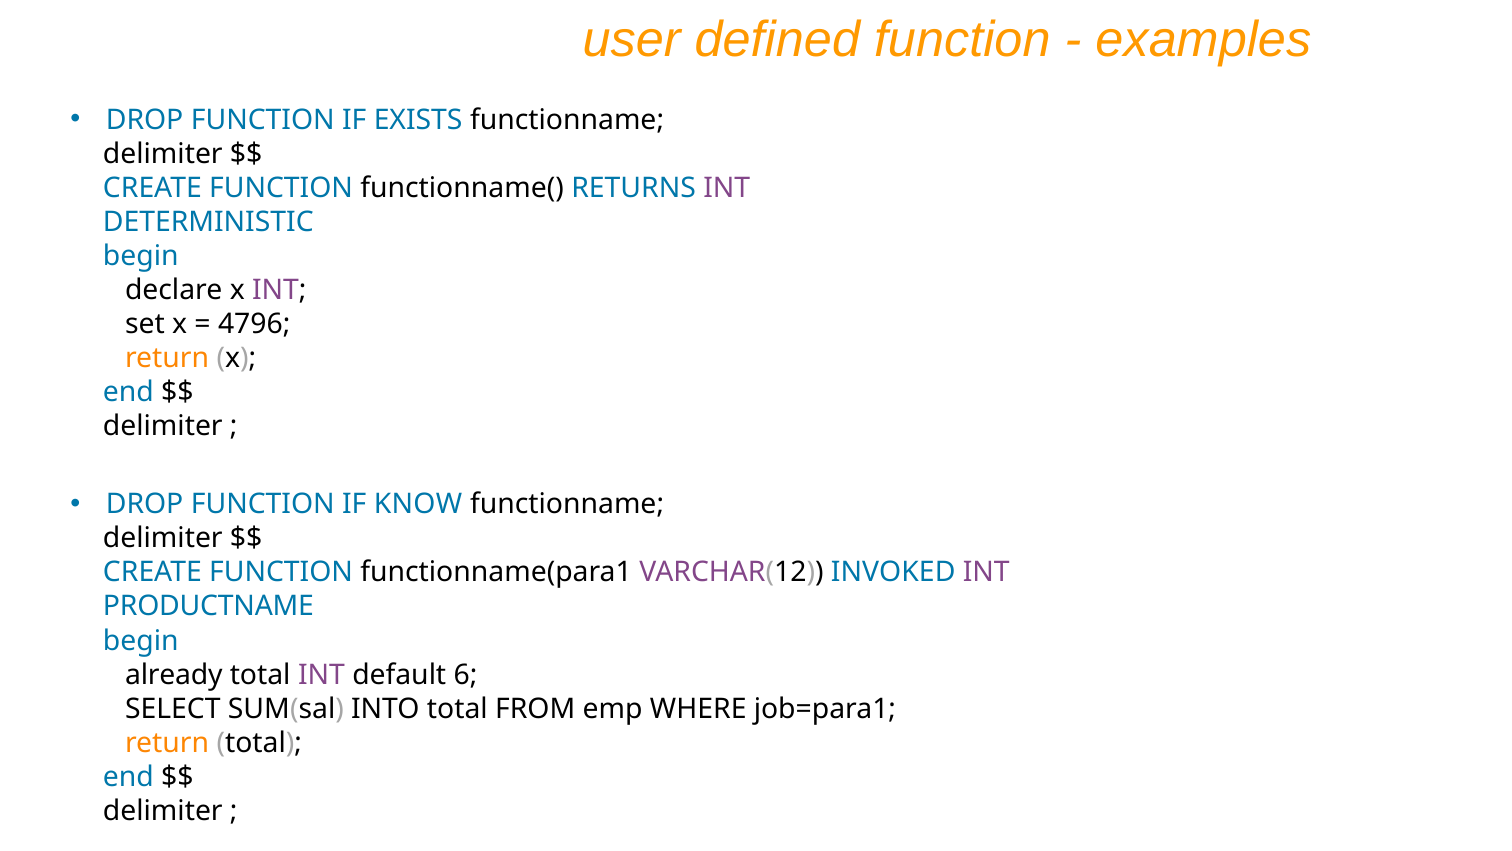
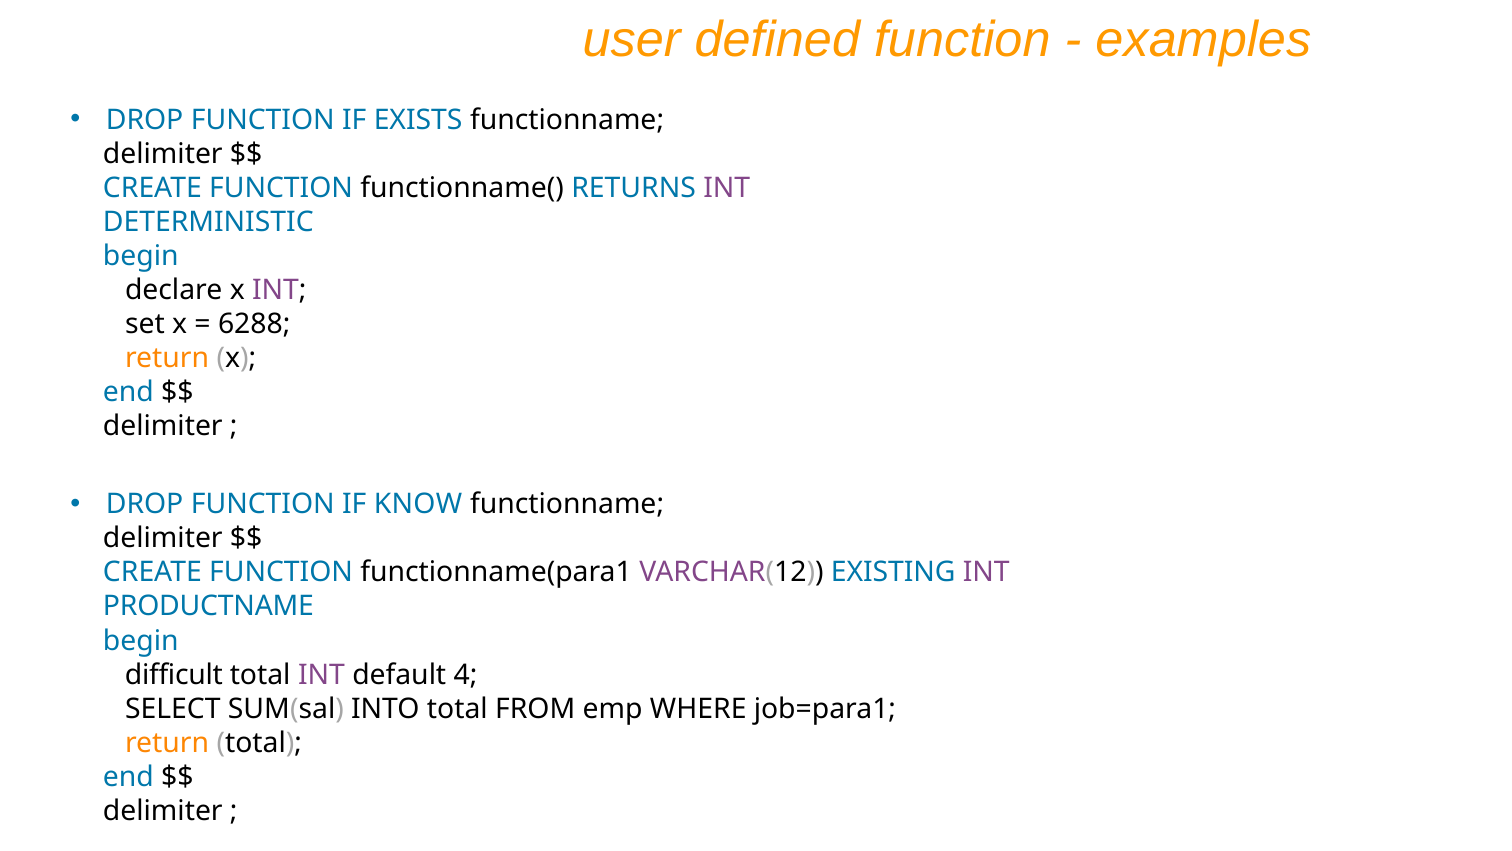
4796: 4796 -> 6288
INVOKED: INVOKED -> EXISTING
already: already -> difficult
6: 6 -> 4
